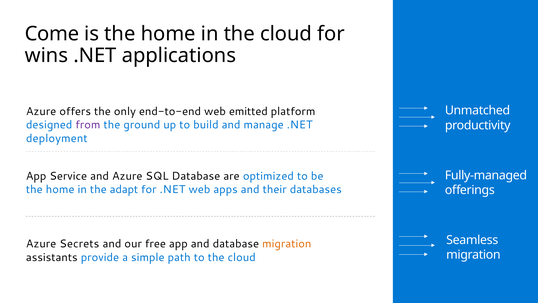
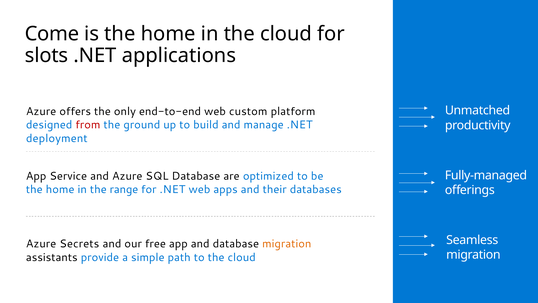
wins: wins -> slots
emitted: emitted -> custom
from colour: purple -> red
adapt: adapt -> range
